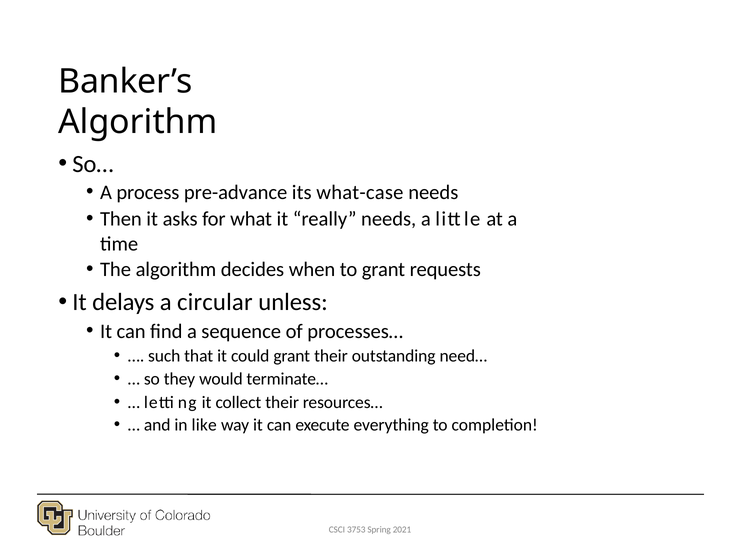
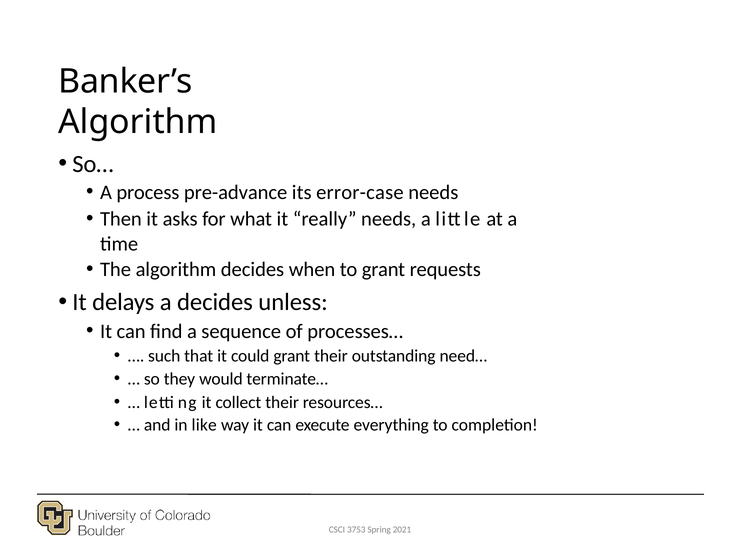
what-case: what-case -> error-case
a circular: circular -> decides
